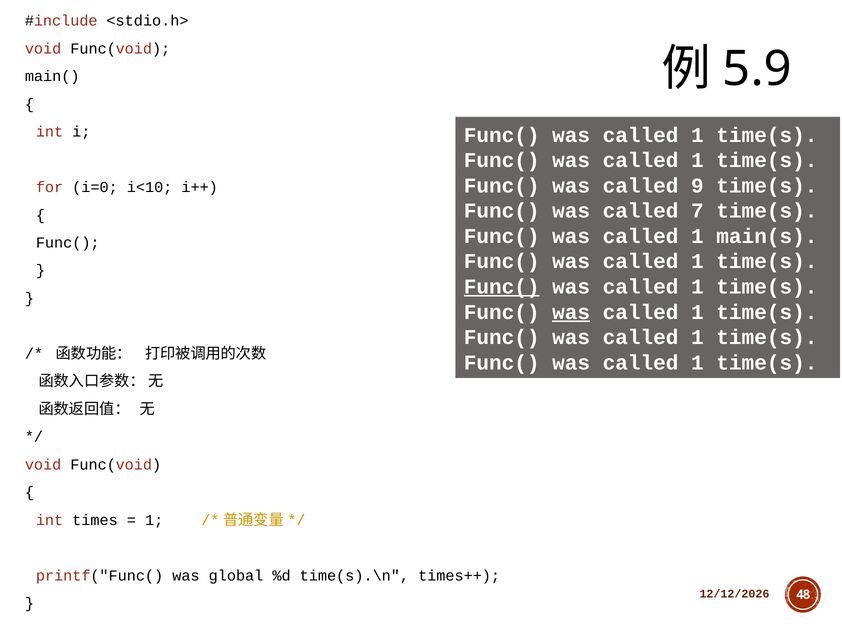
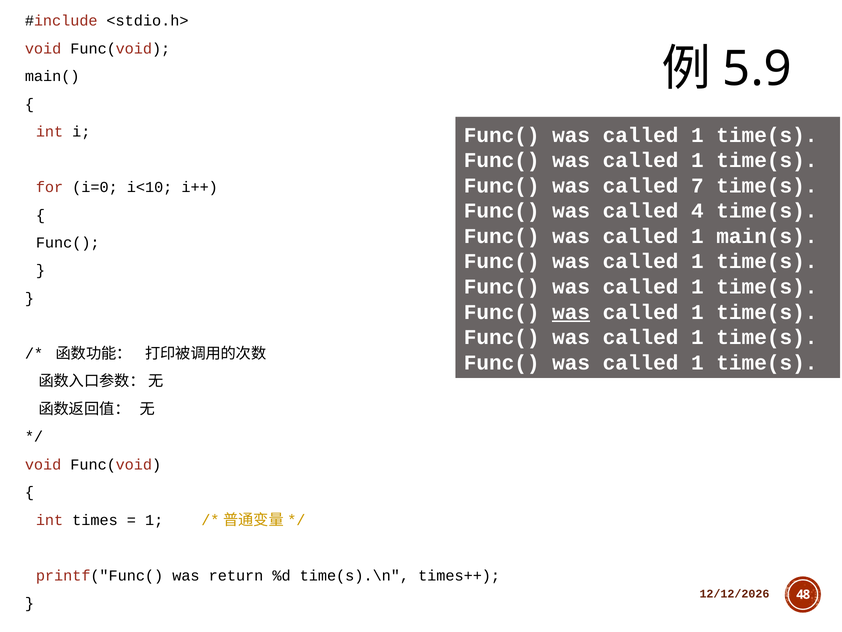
9: 9 -> 7
7: 7 -> 4
Func( at (502, 287) underline: present -> none
global: global -> return
